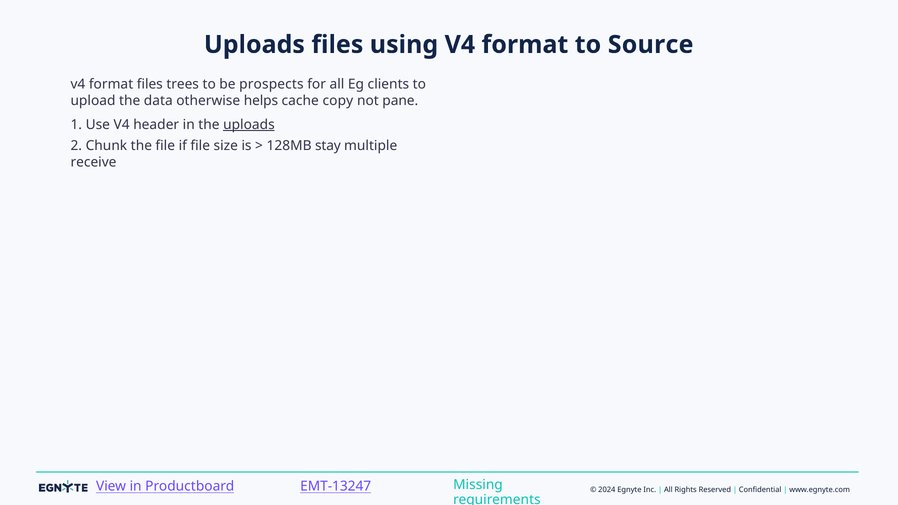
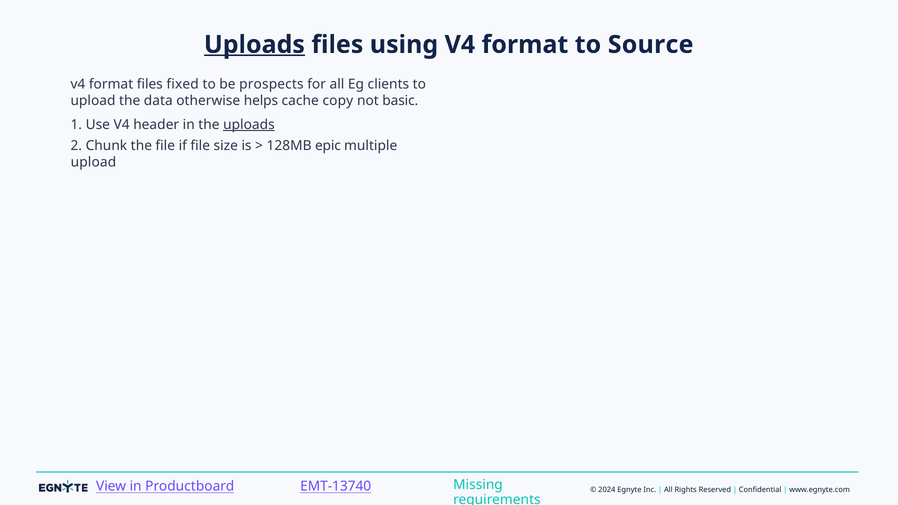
Uploads at (254, 45) underline: none -> present
trees: trees -> fixed
pane: pane -> basic
stay: stay -> epic
receive at (94, 162): receive -> upload
EMT-13247: EMT-13247 -> EMT-13740
